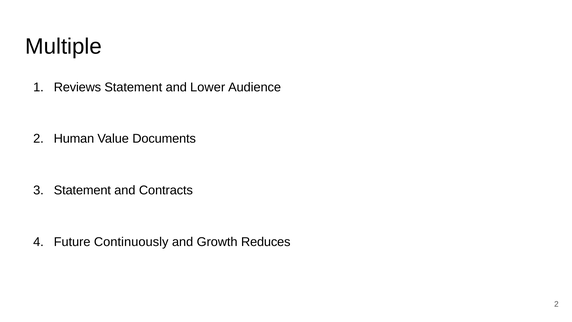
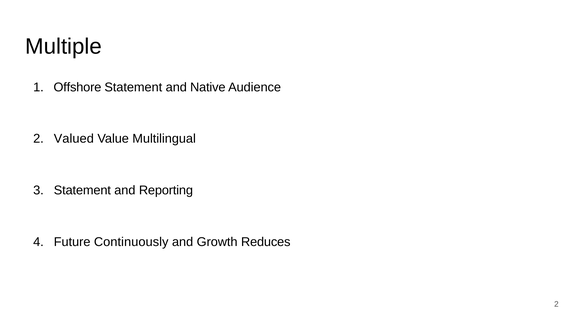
Reviews: Reviews -> Offshore
Lower: Lower -> Native
Human: Human -> Valued
Documents: Documents -> Multilingual
Contracts: Contracts -> Reporting
